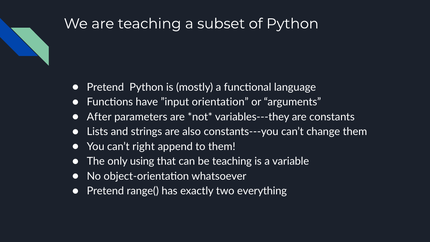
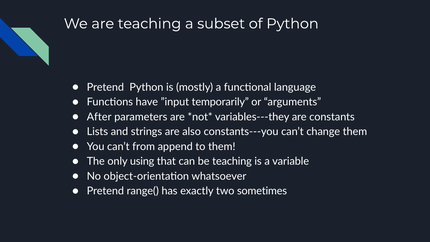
orientation: orientation -> temporarily
right: right -> from
everything: everything -> sometimes
